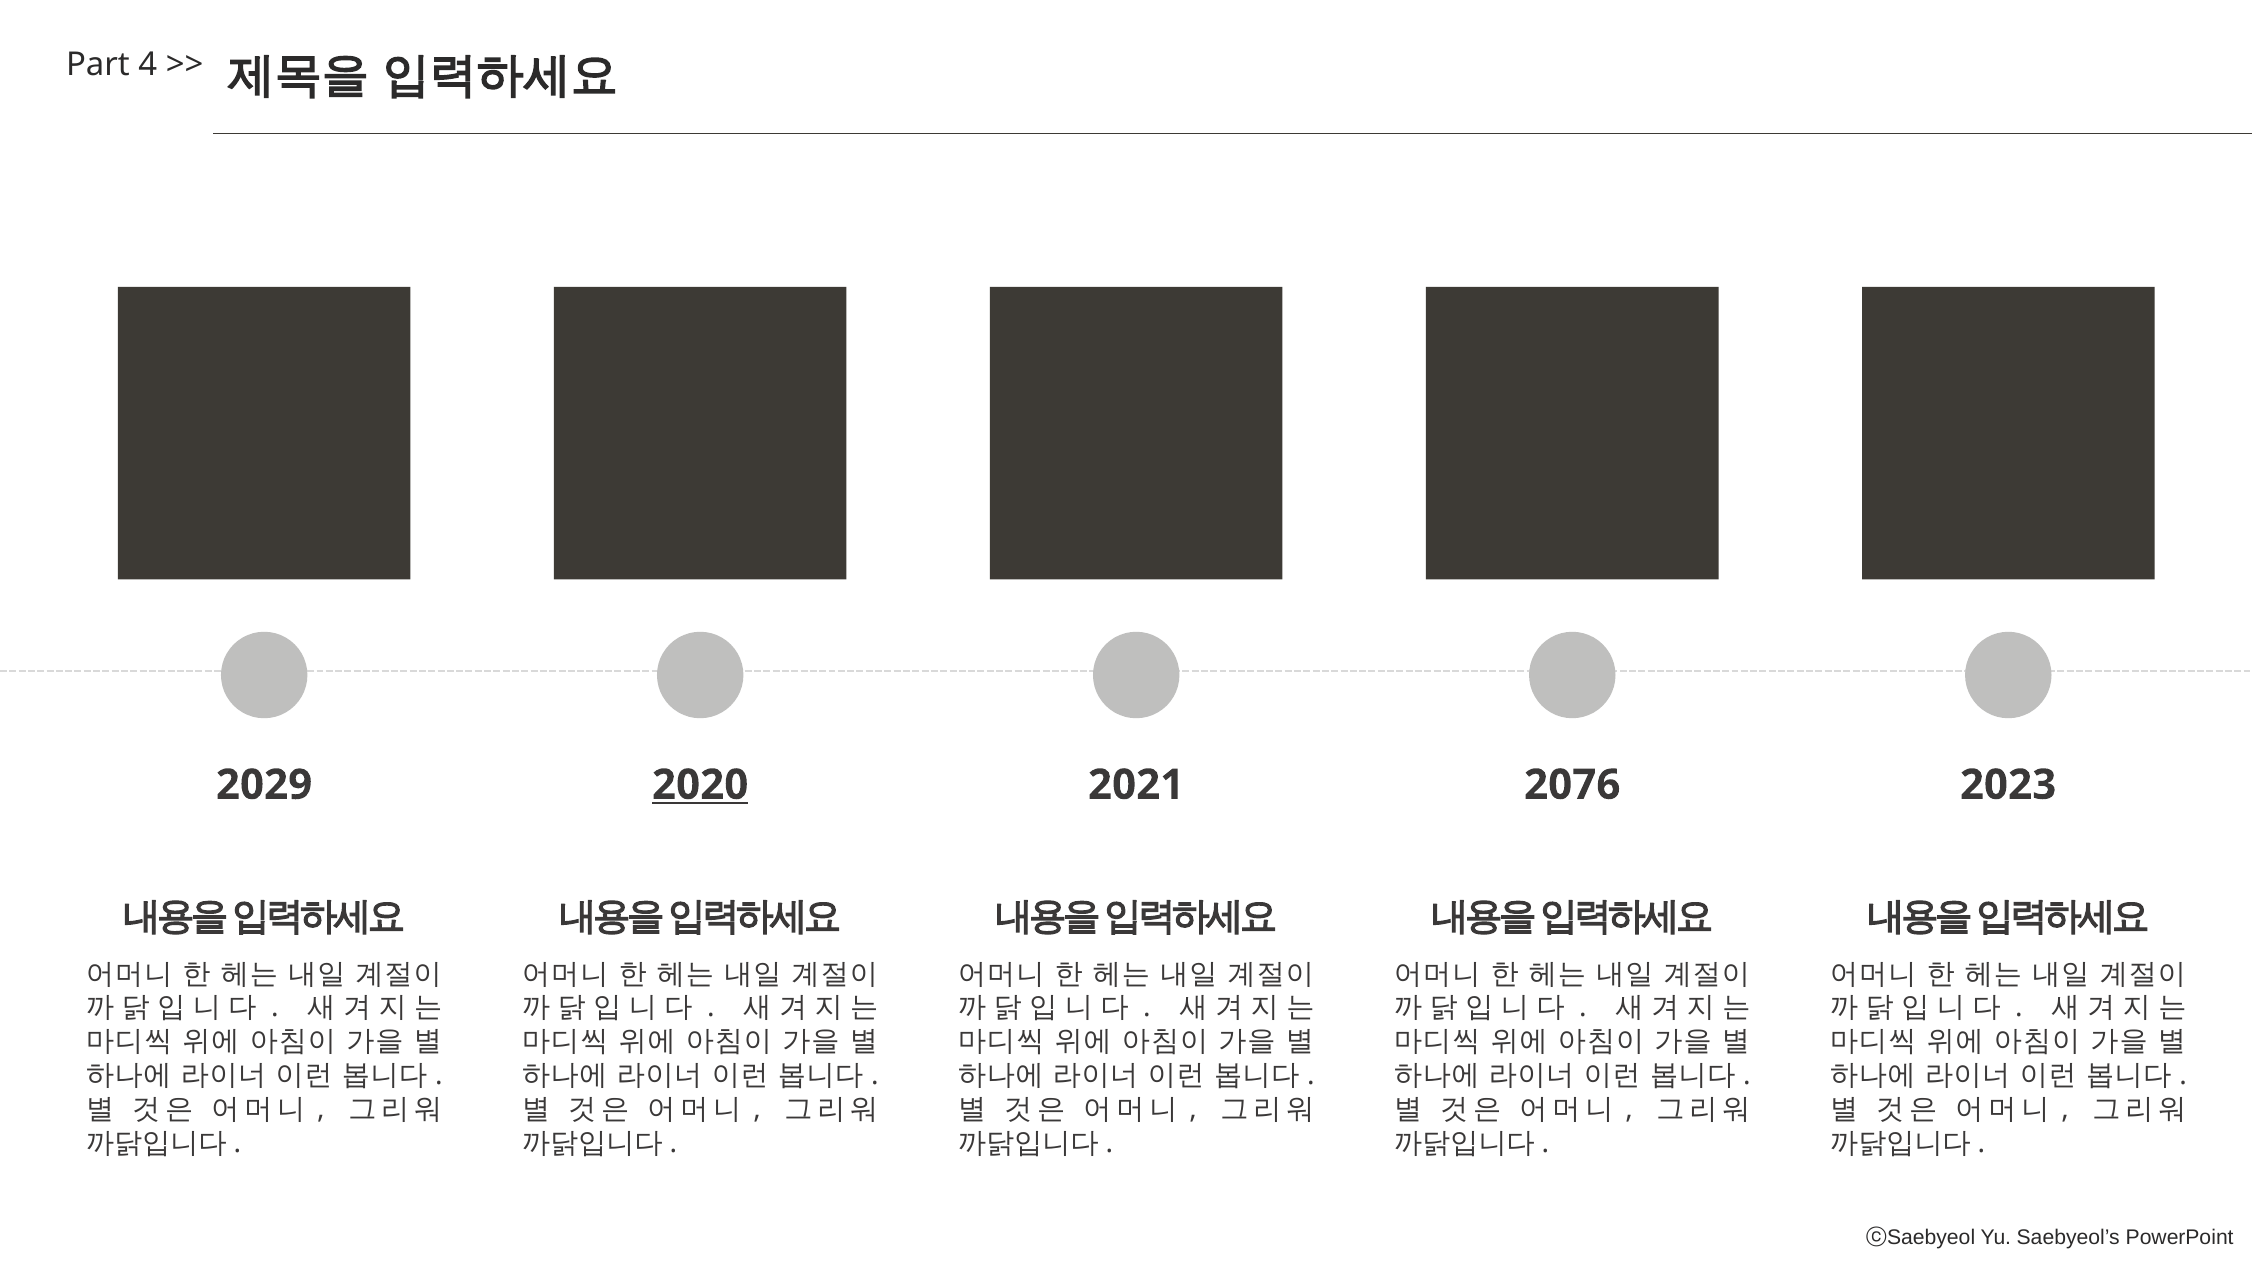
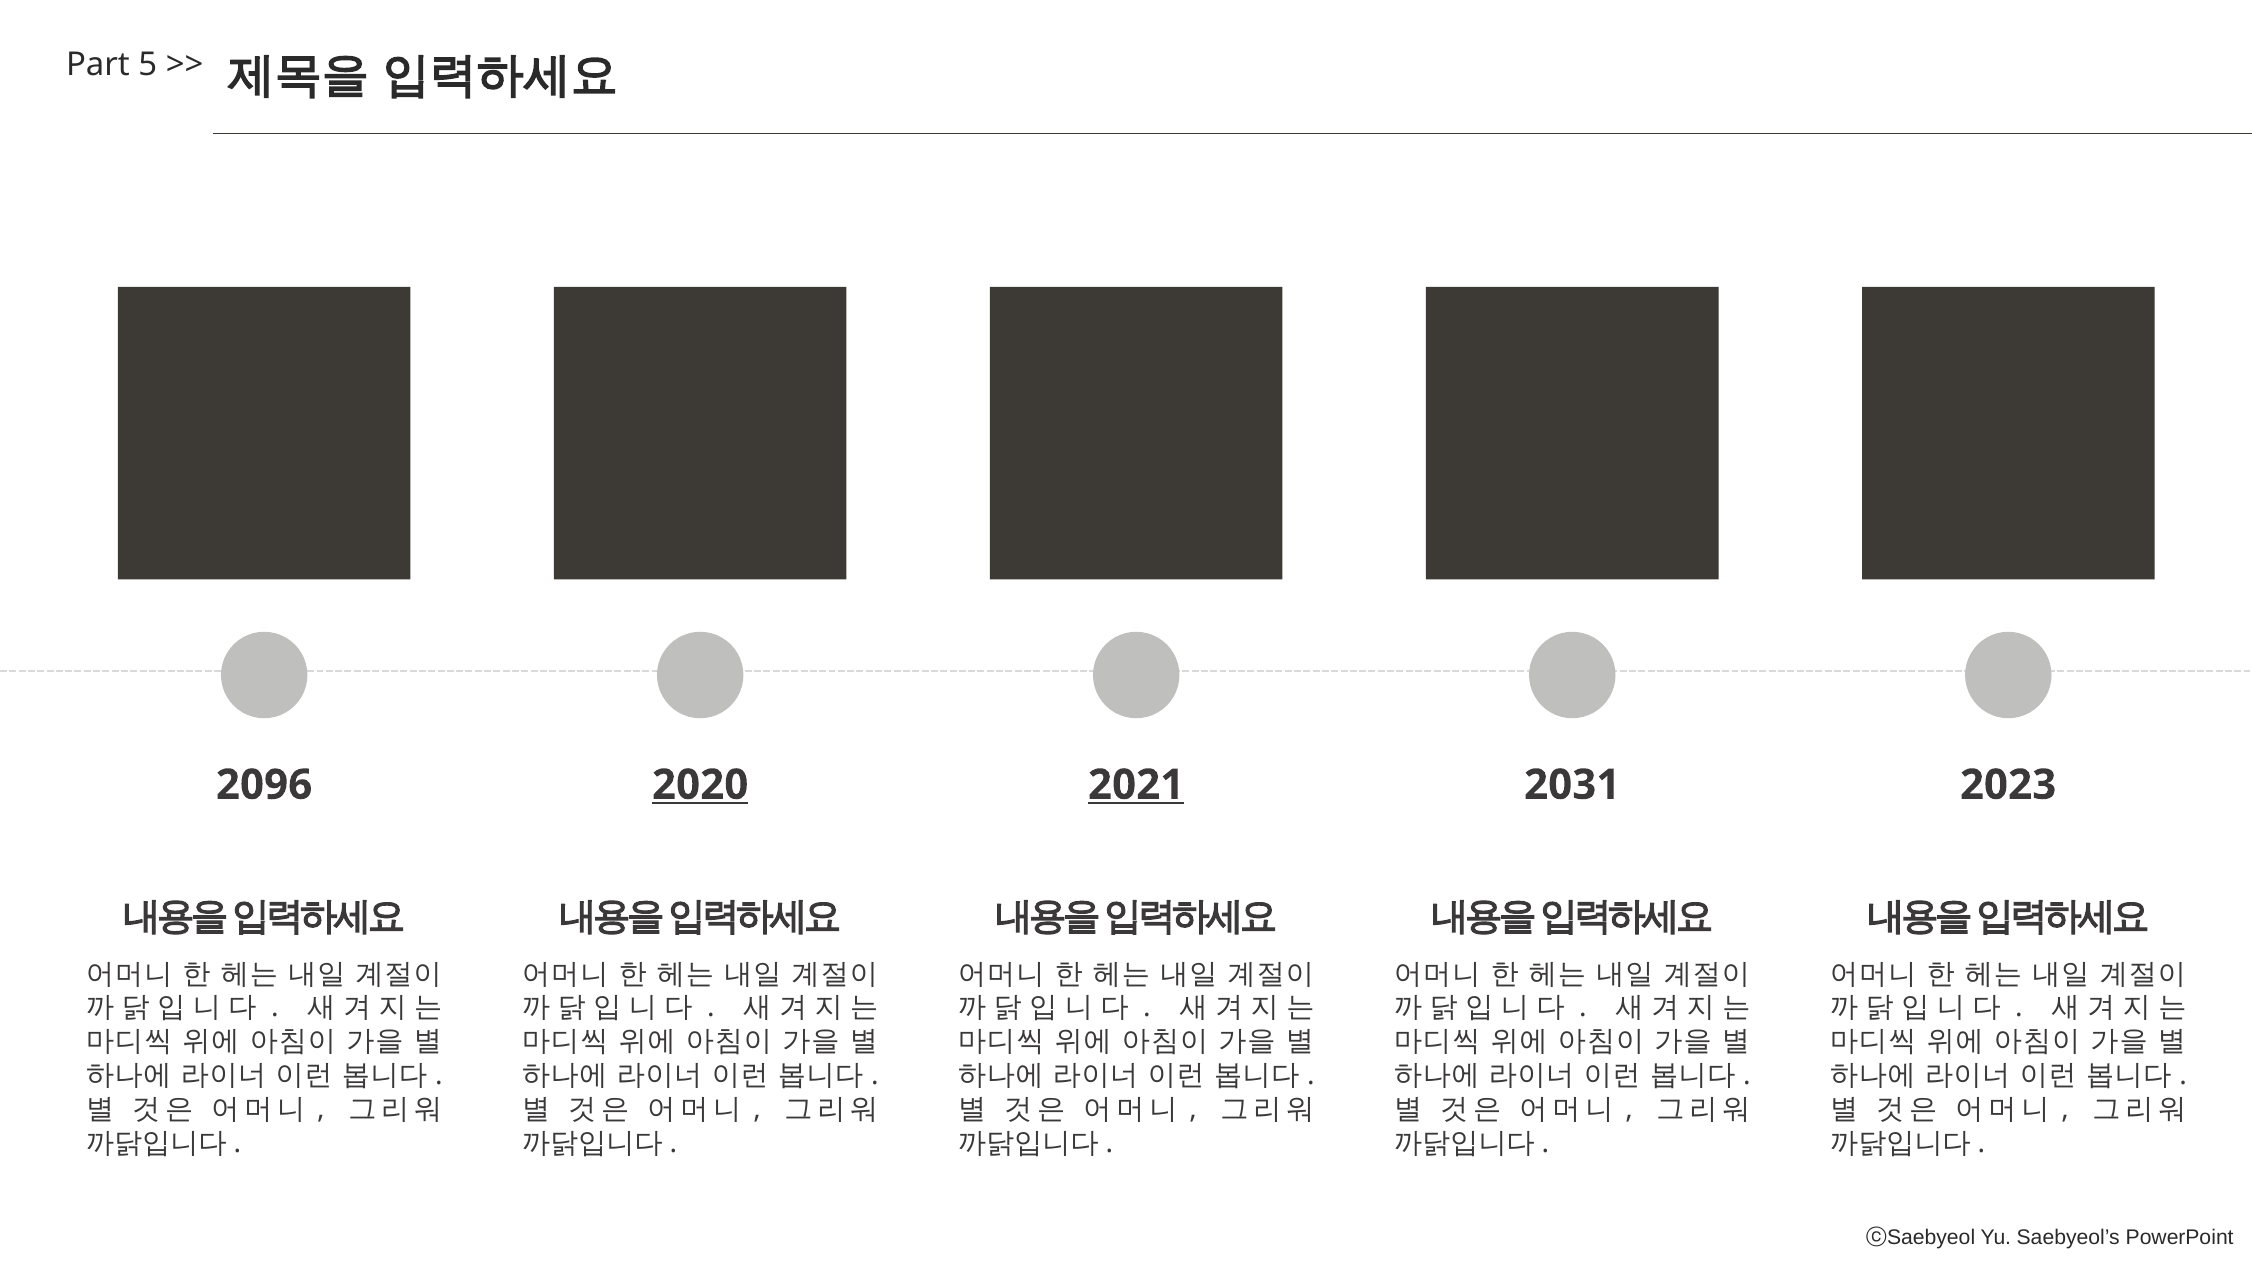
4: 4 -> 5
2029: 2029 -> 2096
2021 underline: none -> present
2076: 2076 -> 2031
